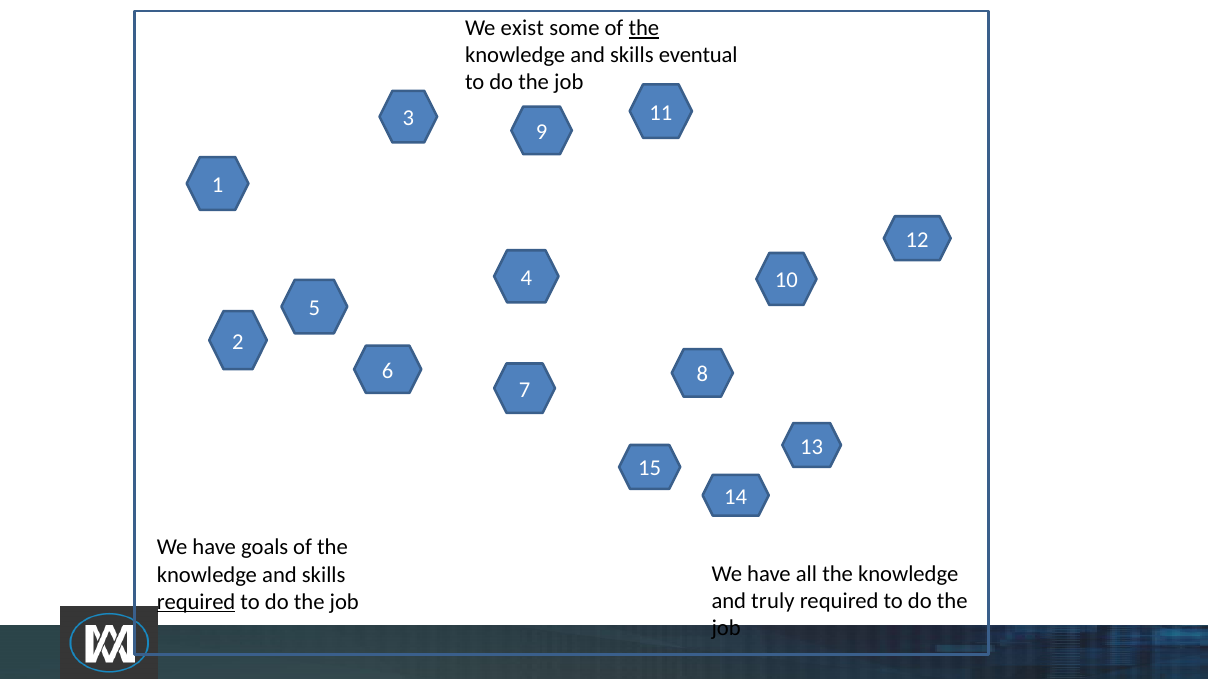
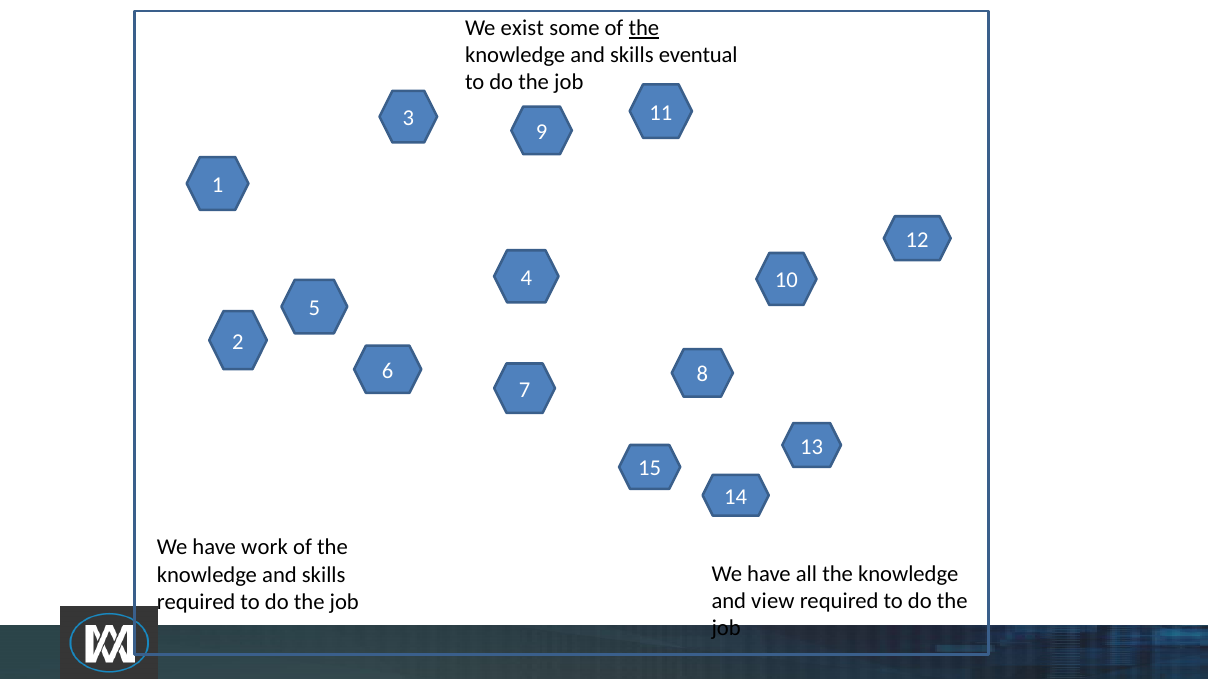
goals: goals -> work
truly: truly -> view
required at (196, 602) underline: present -> none
